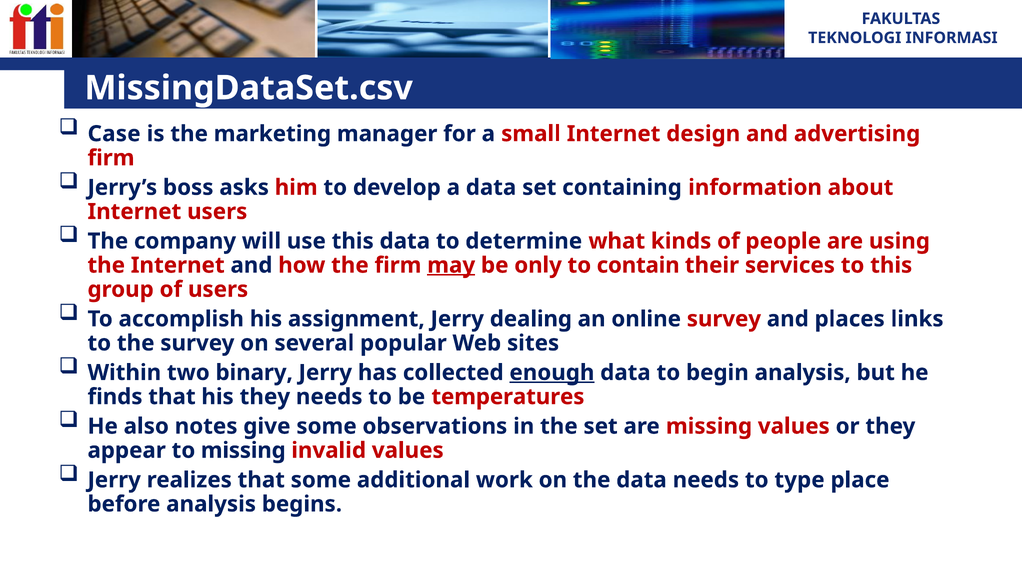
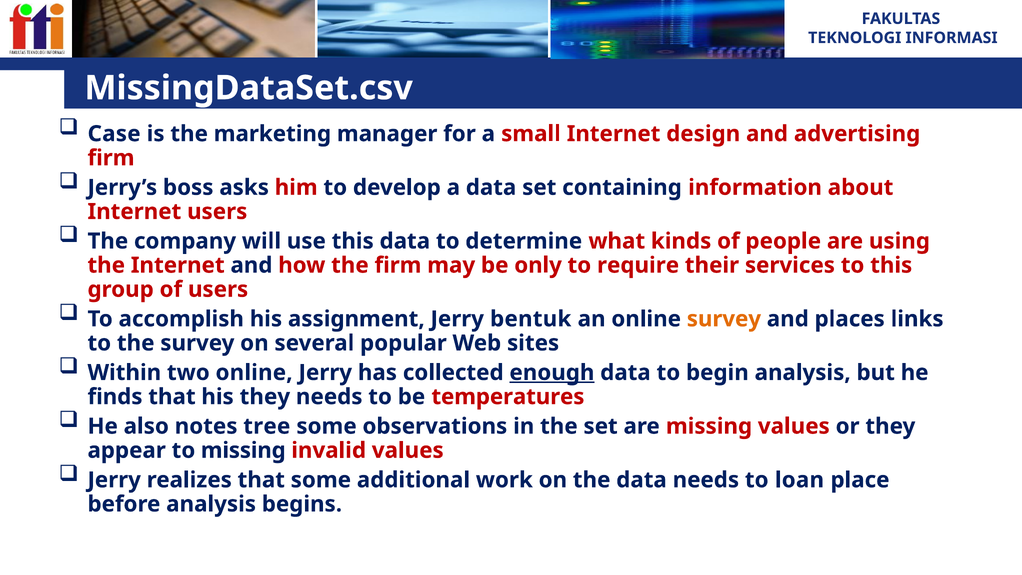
may underline: present -> none
contain: contain -> require
dealing: dealing -> bentuk
survey at (724, 319) colour: red -> orange
two binary: binary -> online
give: give -> tree
type: type -> loan
